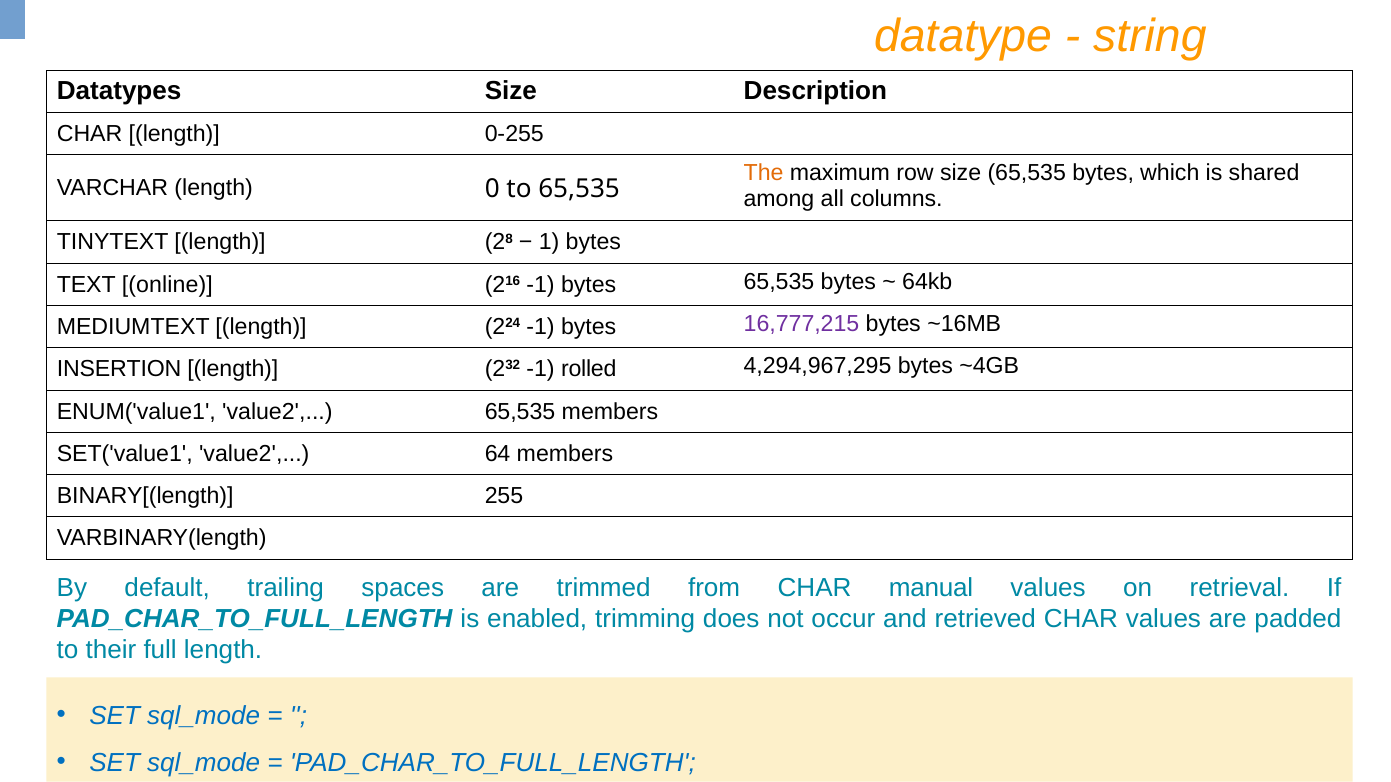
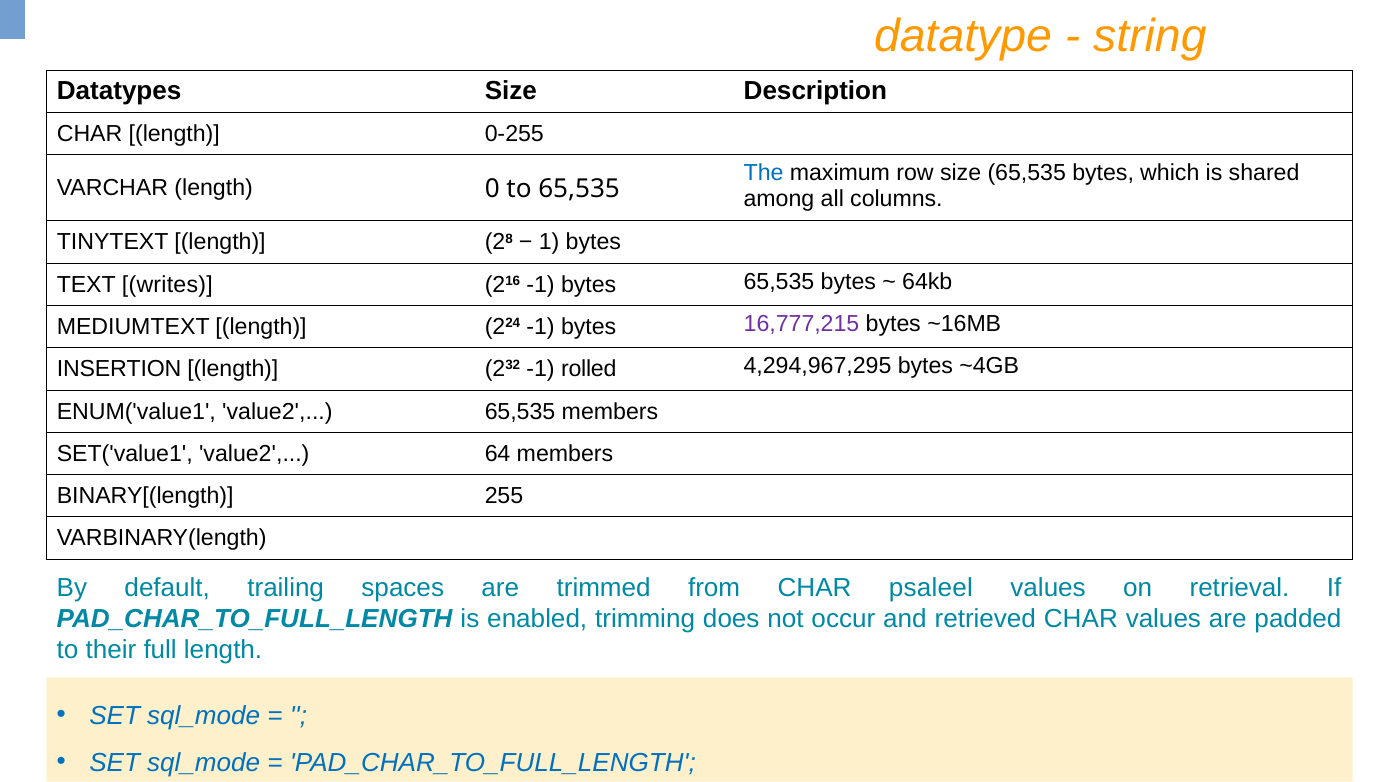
The colour: orange -> blue
online: online -> writes
manual: manual -> psaleel
